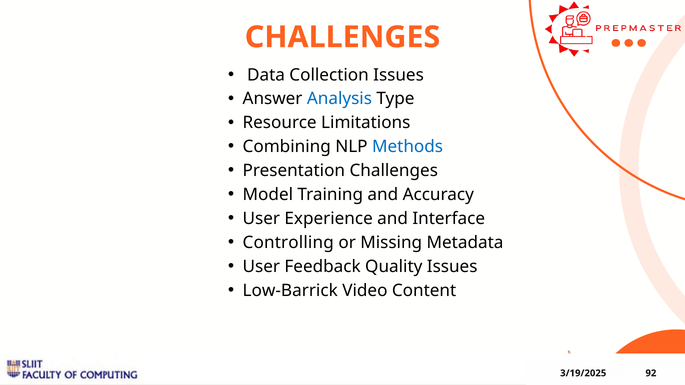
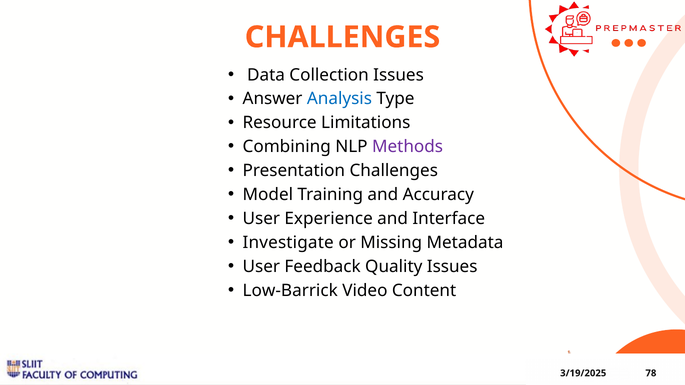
Methods colour: blue -> purple
Controlling: Controlling -> Investigate
92: 92 -> 78
